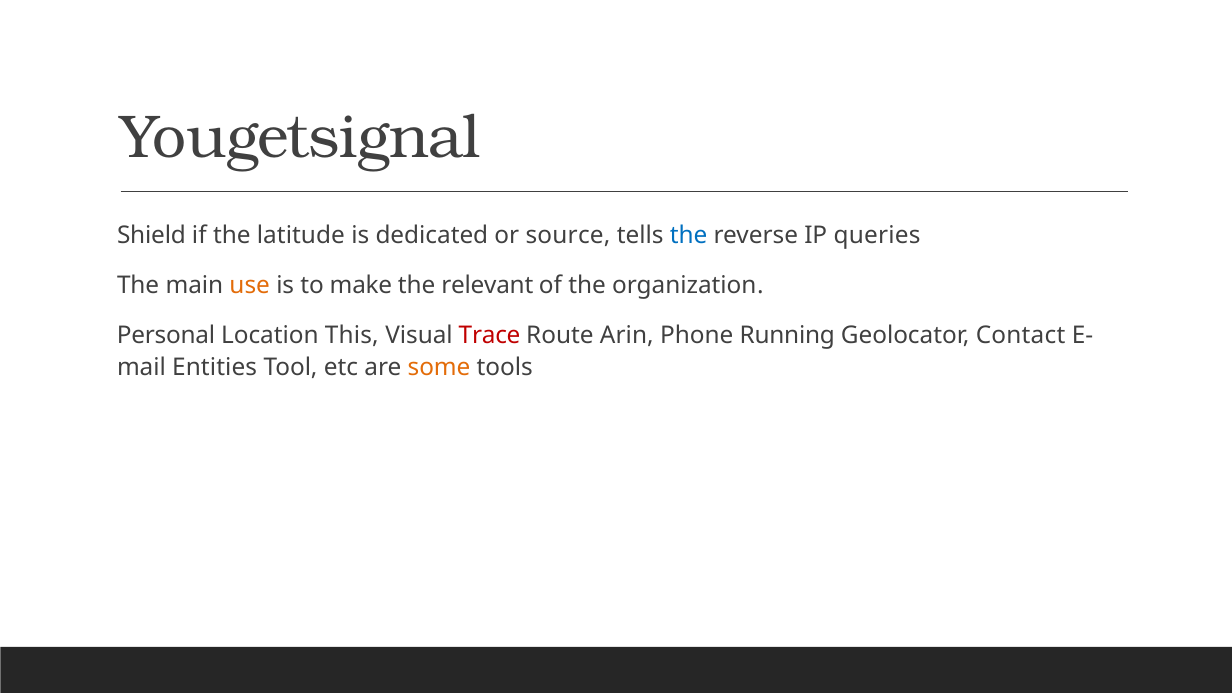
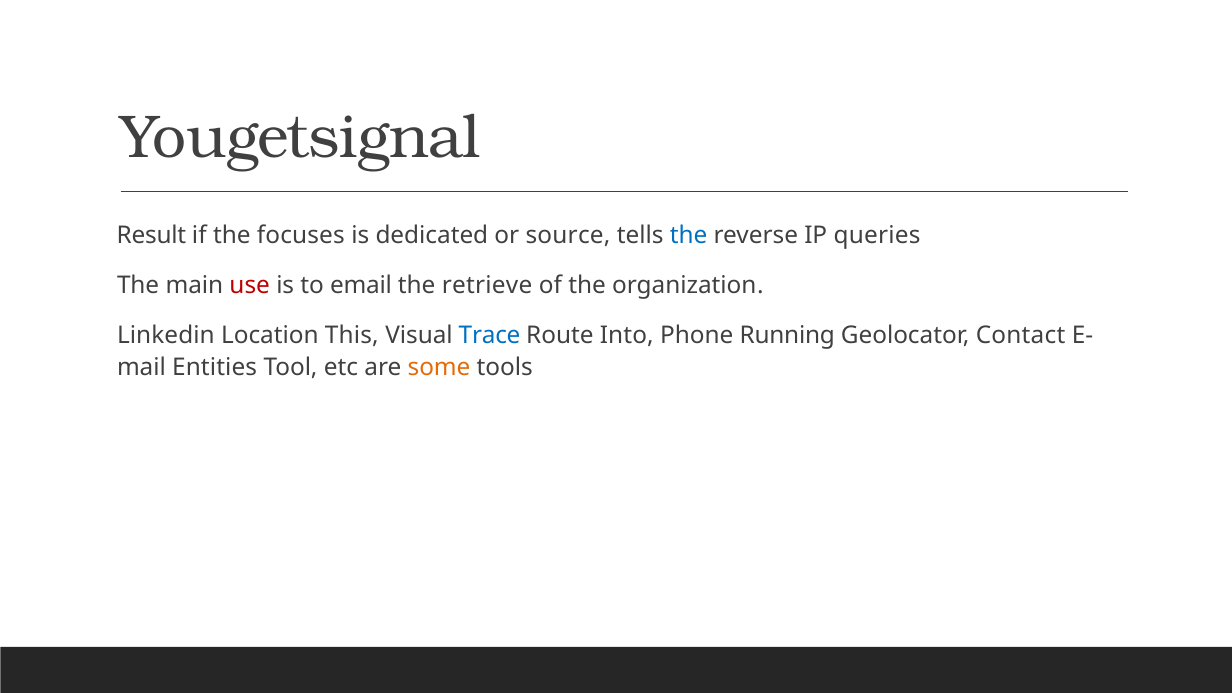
Shield: Shield -> Result
latitude: latitude -> focuses
use colour: orange -> red
make: make -> email
relevant: relevant -> retrieve
Personal: Personal -> Linkedin
Trace colour: red -> blue
Arin: Arin -> Into
